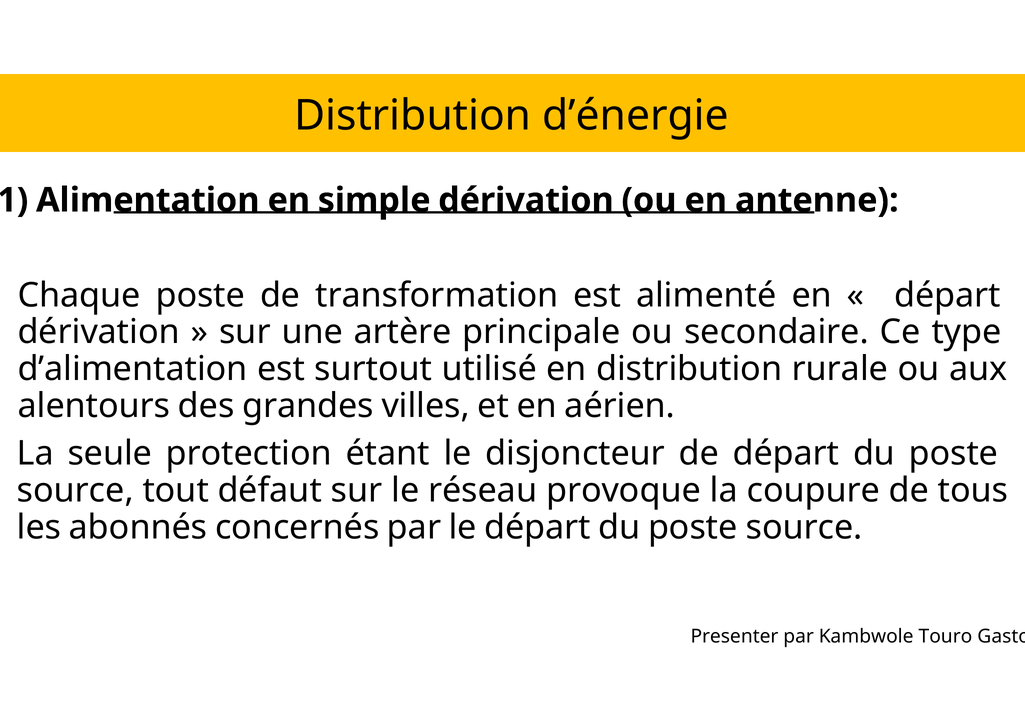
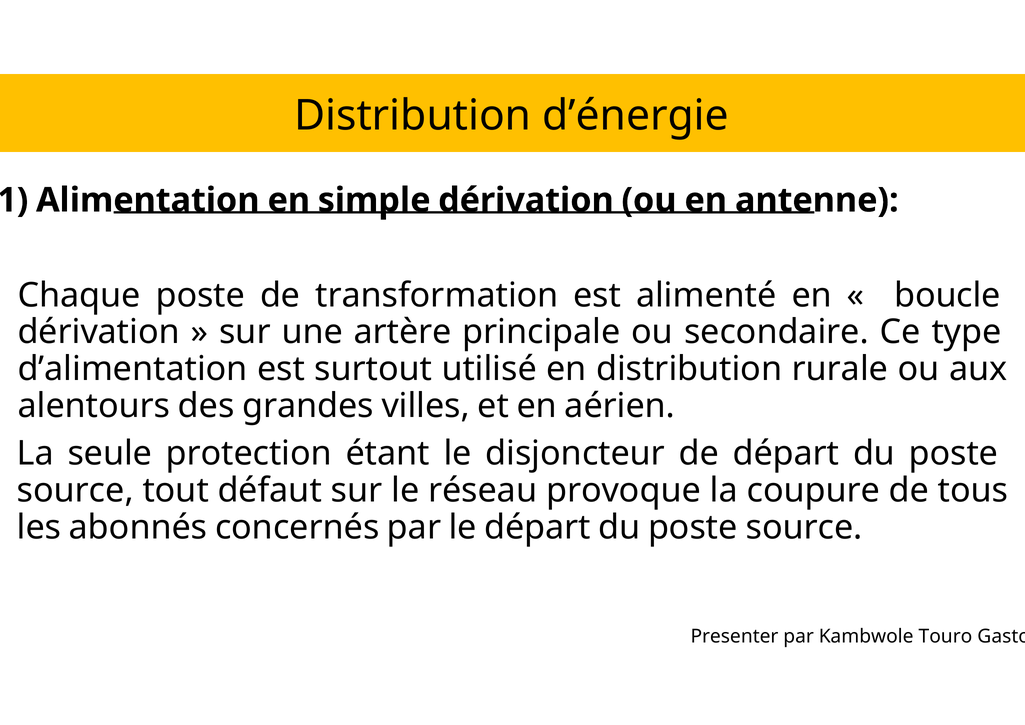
départ at (947, 295): départ -> boucle
